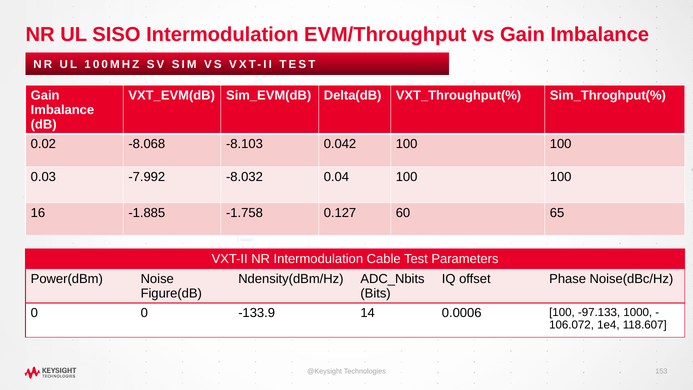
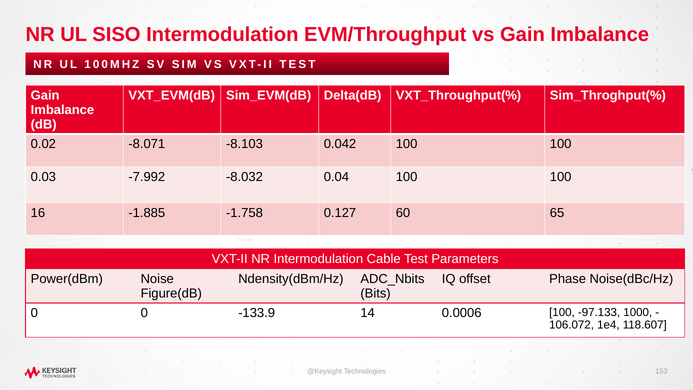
-8.068: -8.068 -> -8.071
